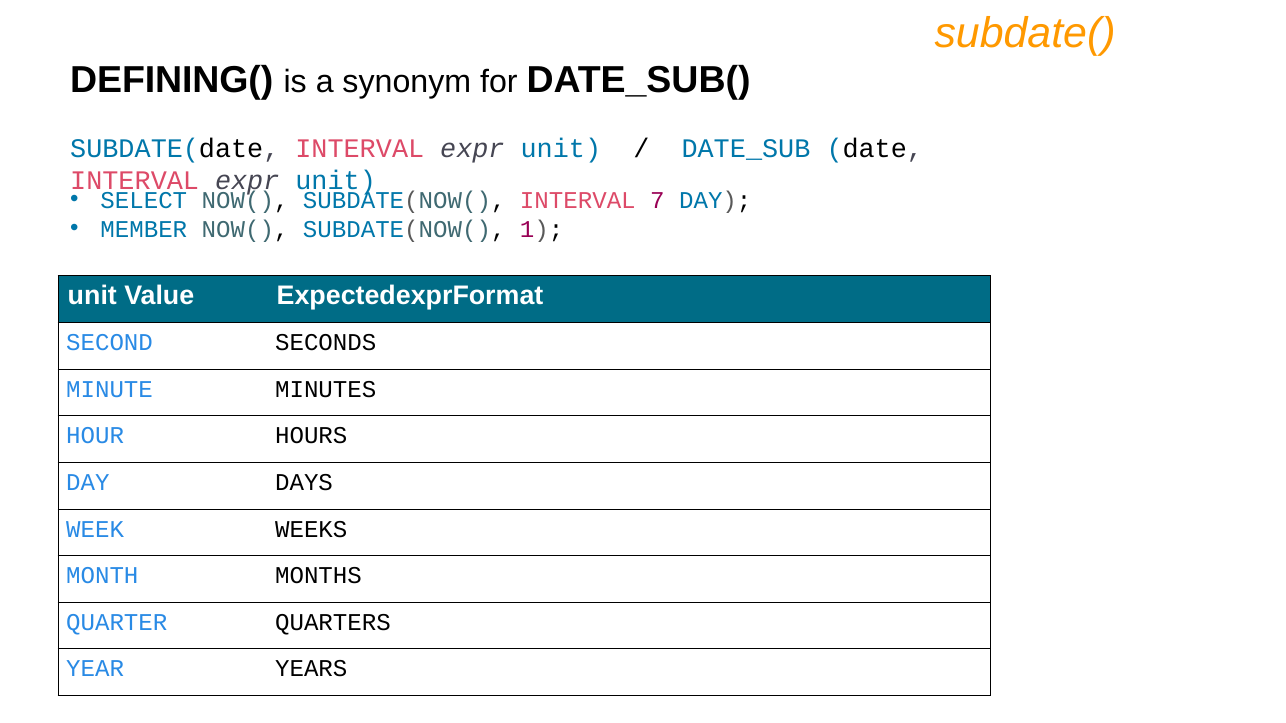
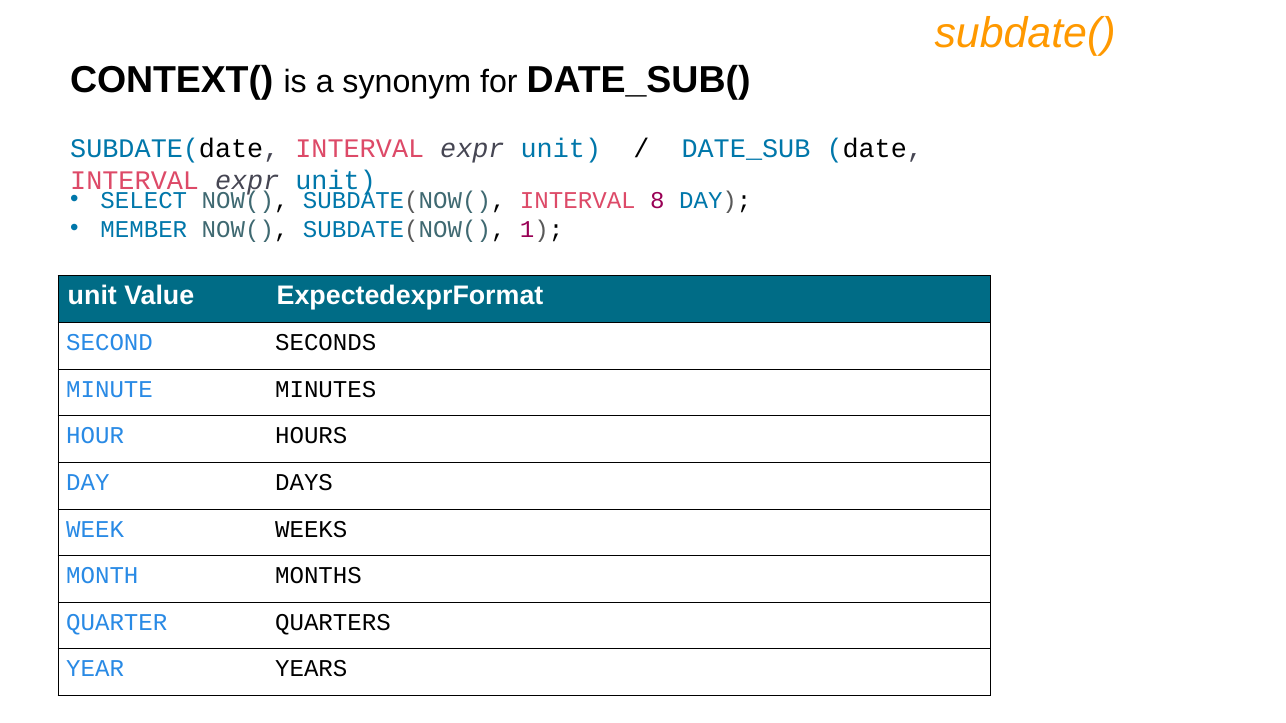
DEFINING(: DEFINING( -> CONTEXT(
7: 7 -> 8
